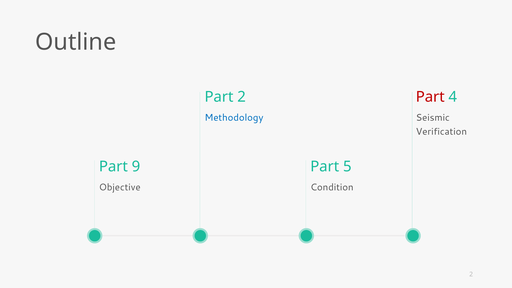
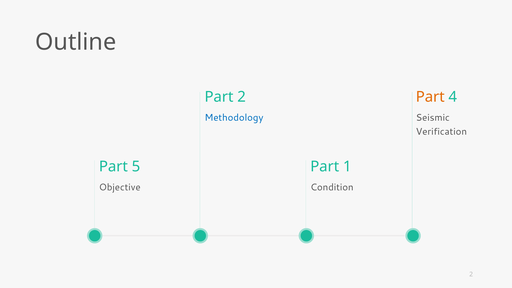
Part at (430, 97) colour: red -> orange
9: 9 -> 5
5: 5 -> 1
